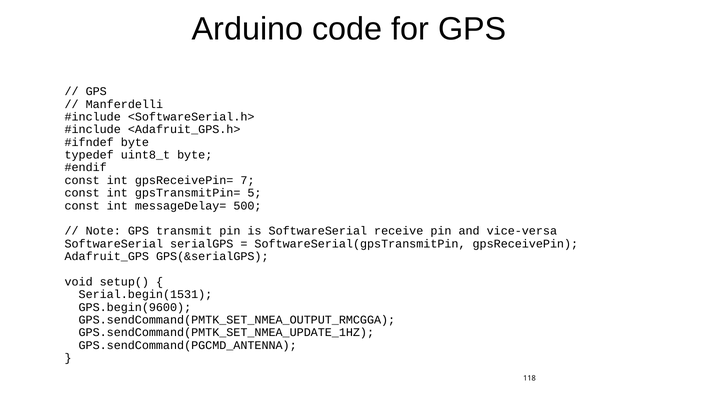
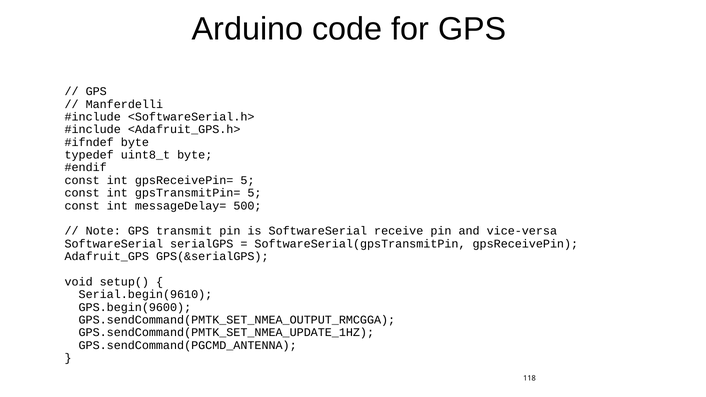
gpsReceivePin= 7: 7 -> 5
Serial.begin(1531: Serial.begin(1531 -> Serial.begin(9610
